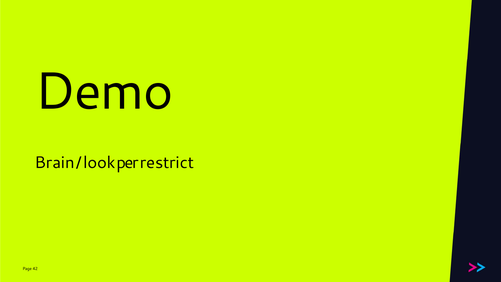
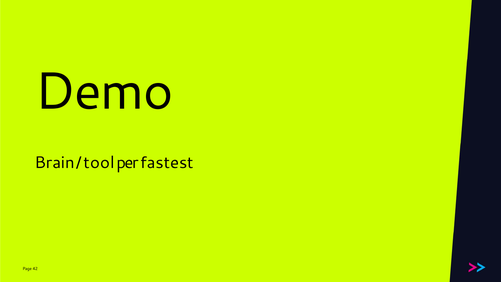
look: look -> tool
restrict: restrict -> fastest
